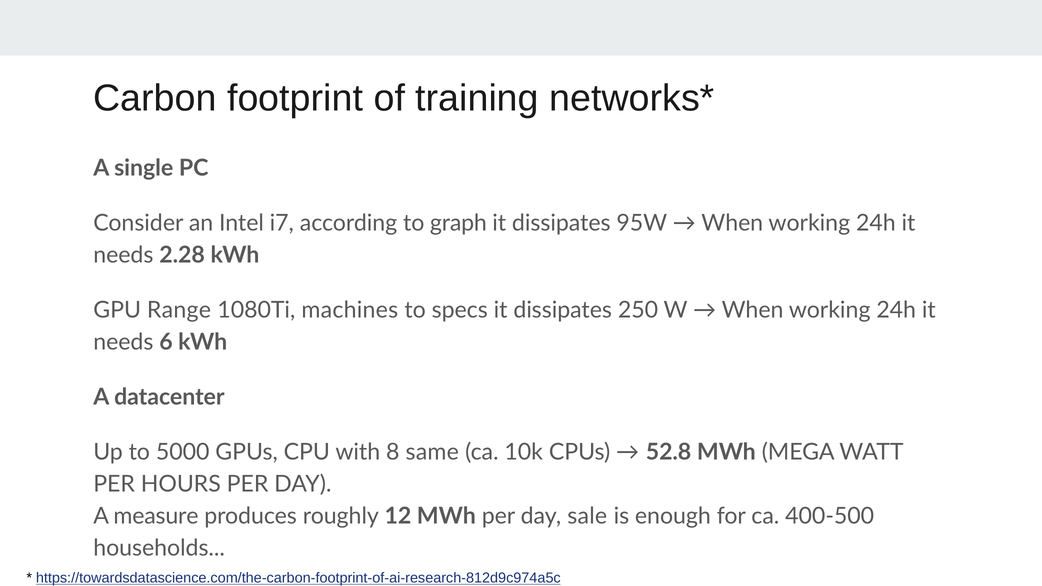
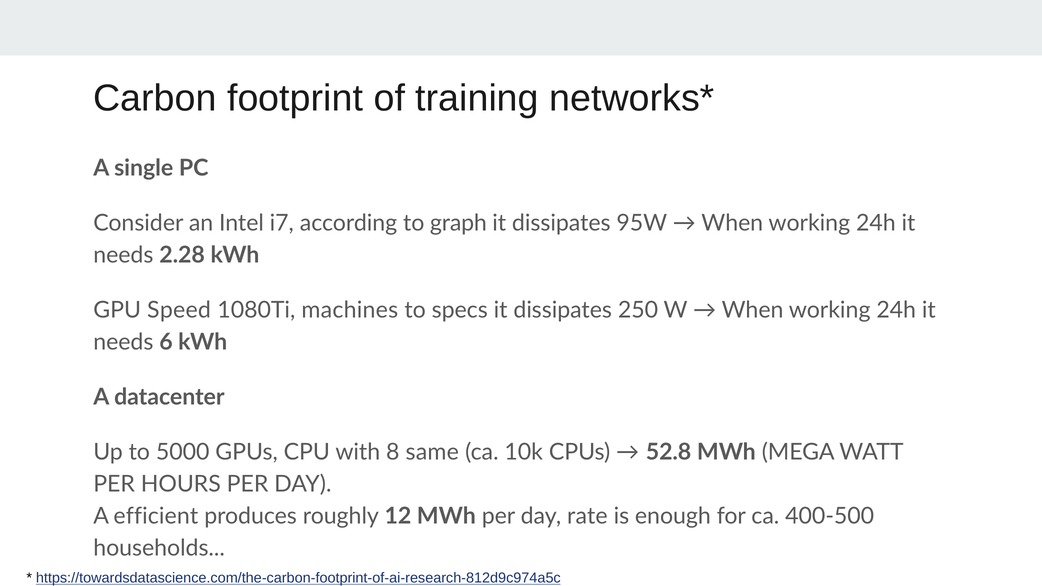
Range: Range -> Speed
measure: measure -> efficient
sale: sale -> rate
